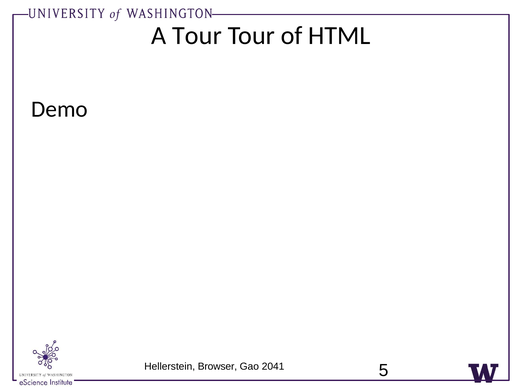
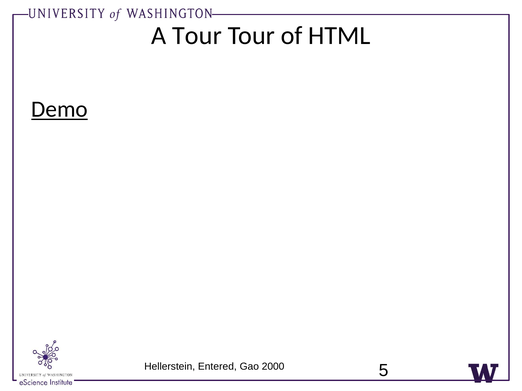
Demo underline: none -> present
Browser: Browser -> Entered
2041: 2041 -> 2000
